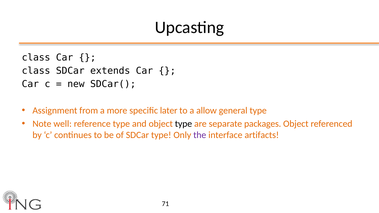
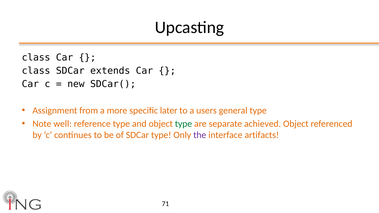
allow: allow -> users
type at (183, 124) colour: black -> green
packages: packages -> achieved
